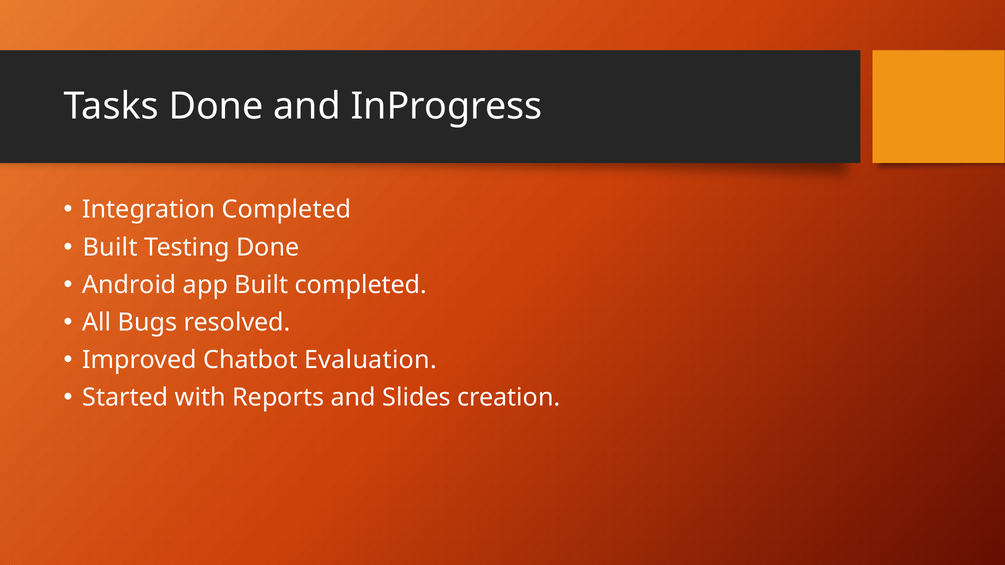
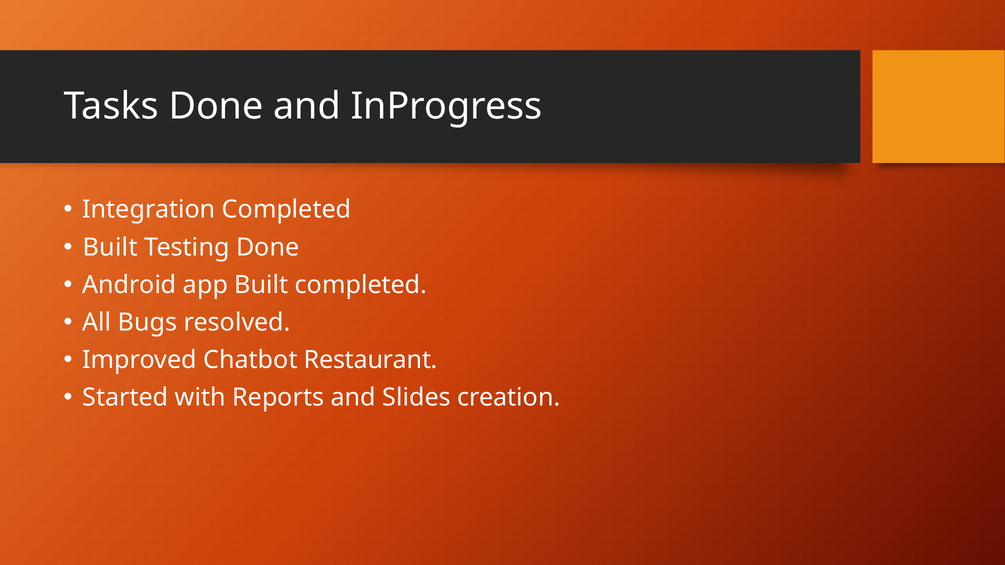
Evaluation: Evaluation -> Restaurant
